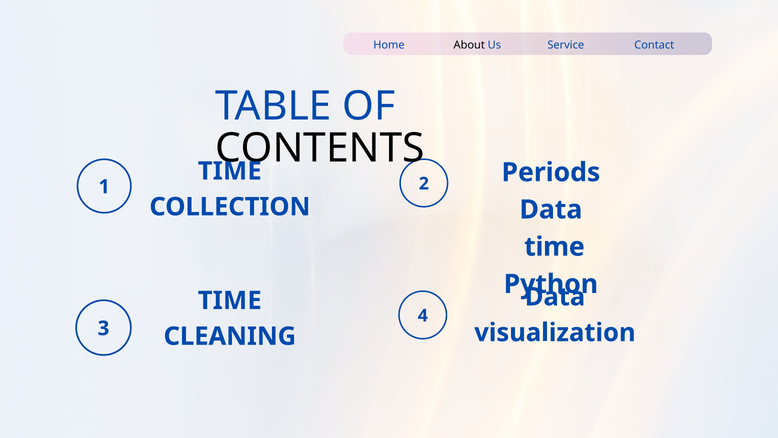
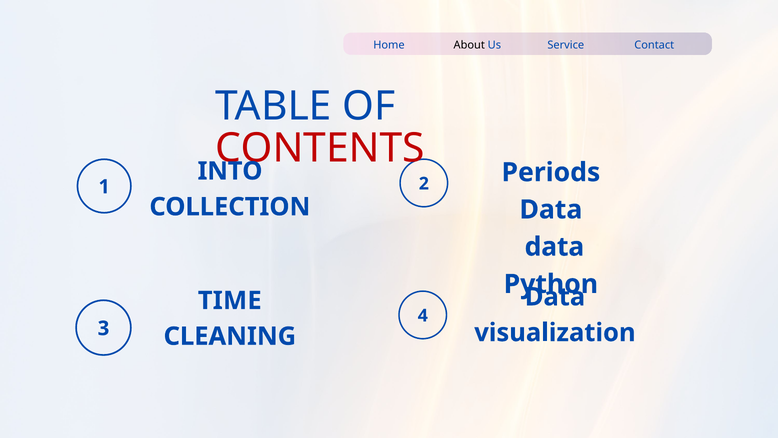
CONTENTS colour: black -> red
TIME at (230, 171): TIME -> INTO
time at (554, 247): time -> data
